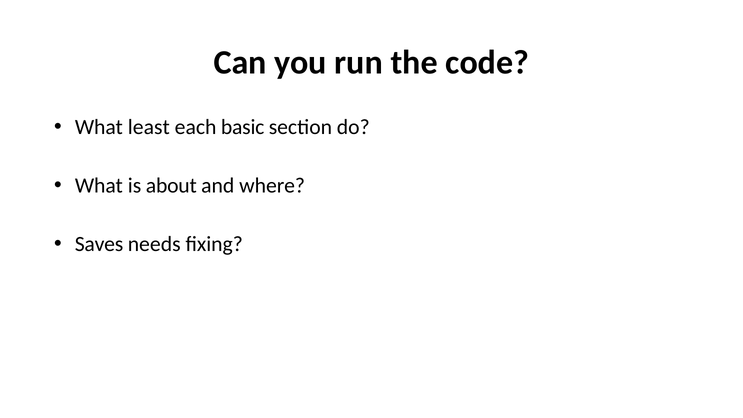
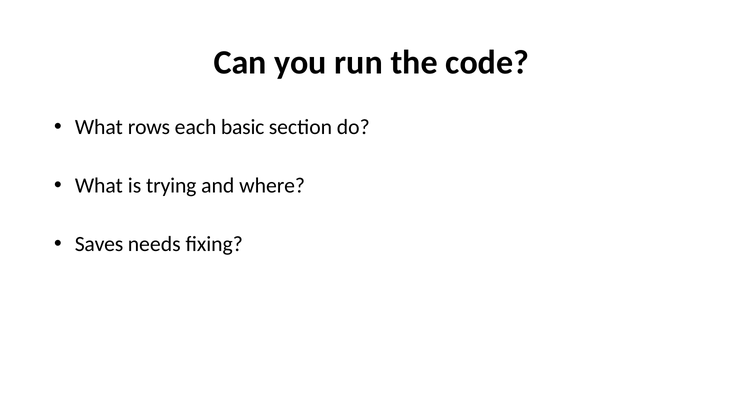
least: least -> rows
about: about -> trying
